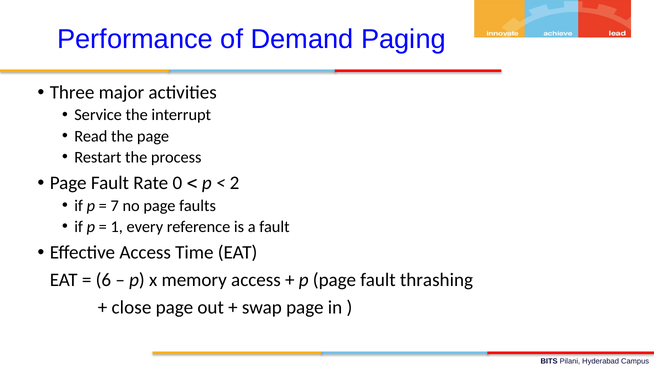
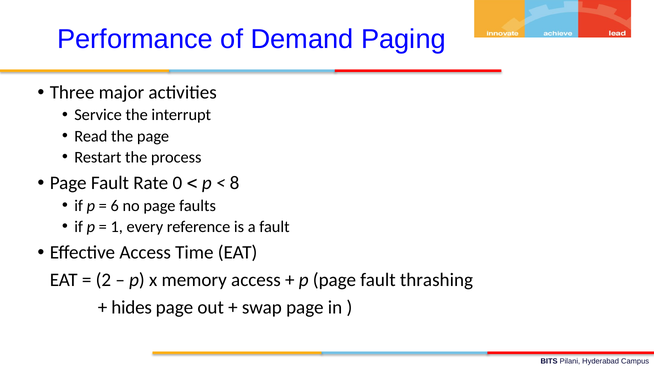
2: 2 -> 8
7: 7 -> 6
6: 6 -> 2
close: close -> hides
